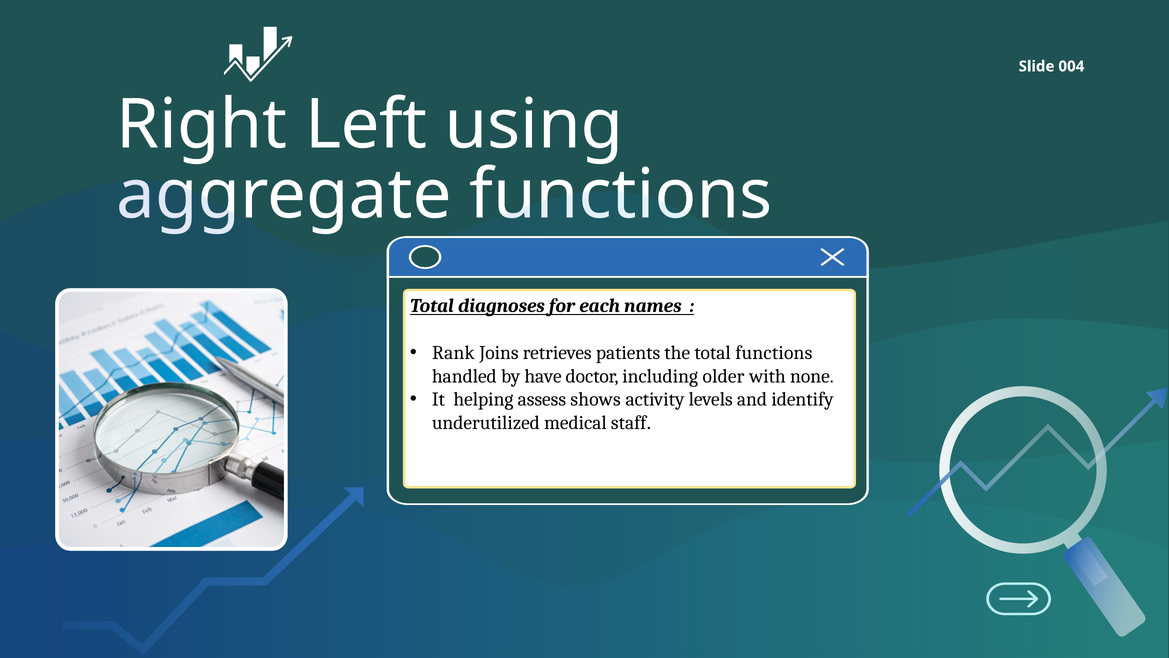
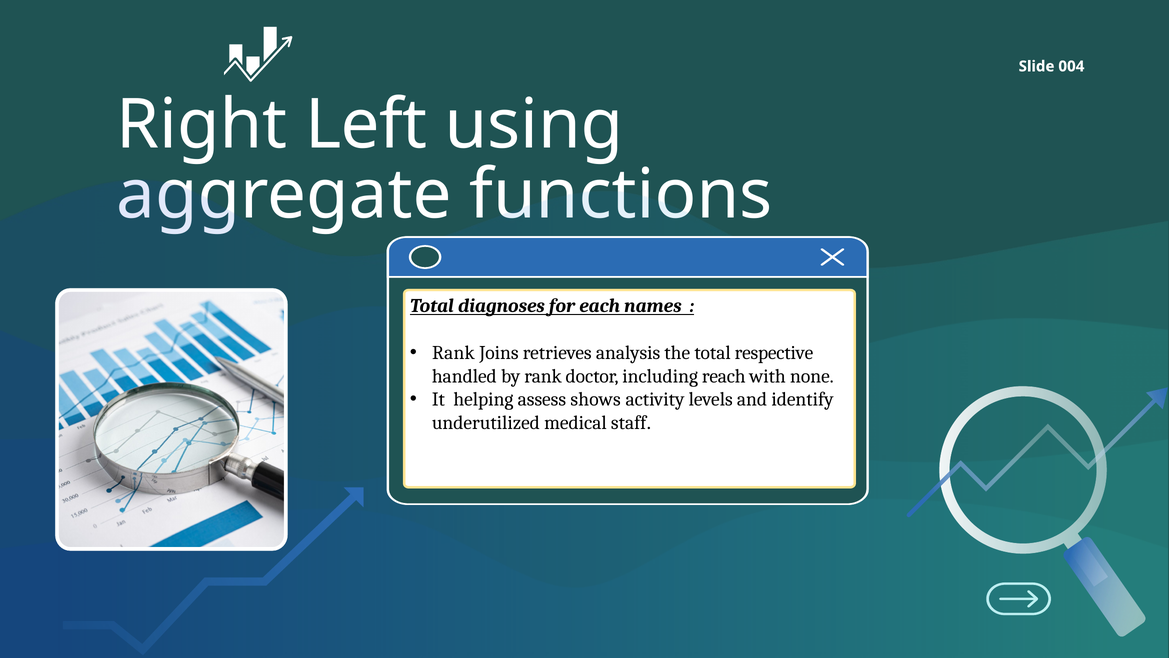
patients: patients -> analysis
total functions: functions -> respective
by have: have -> rank
older: older -> reach
